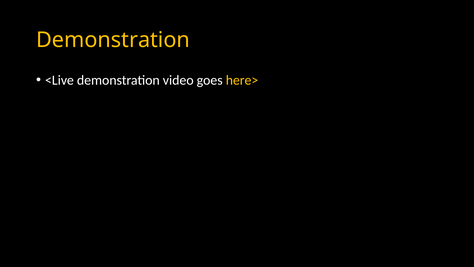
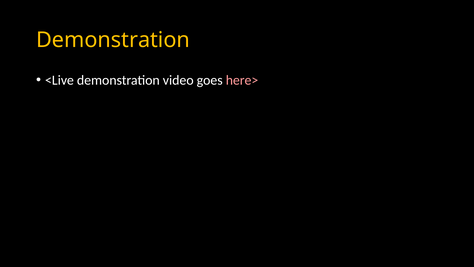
here> colour: yellow -> pink
